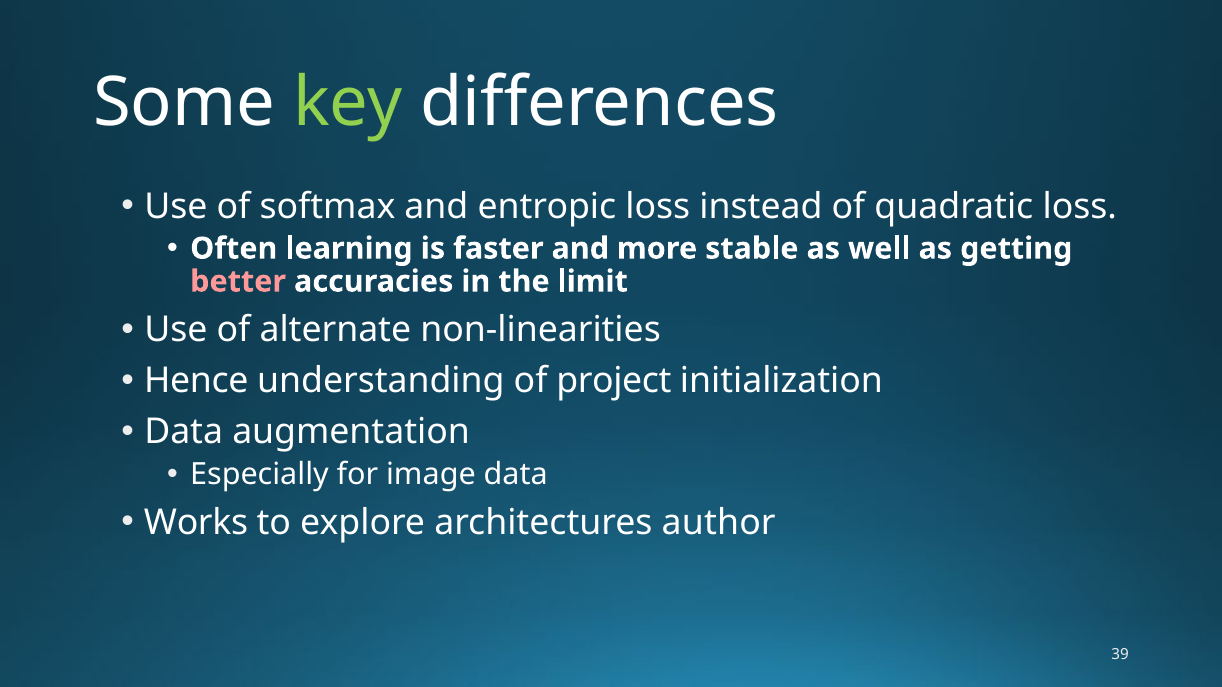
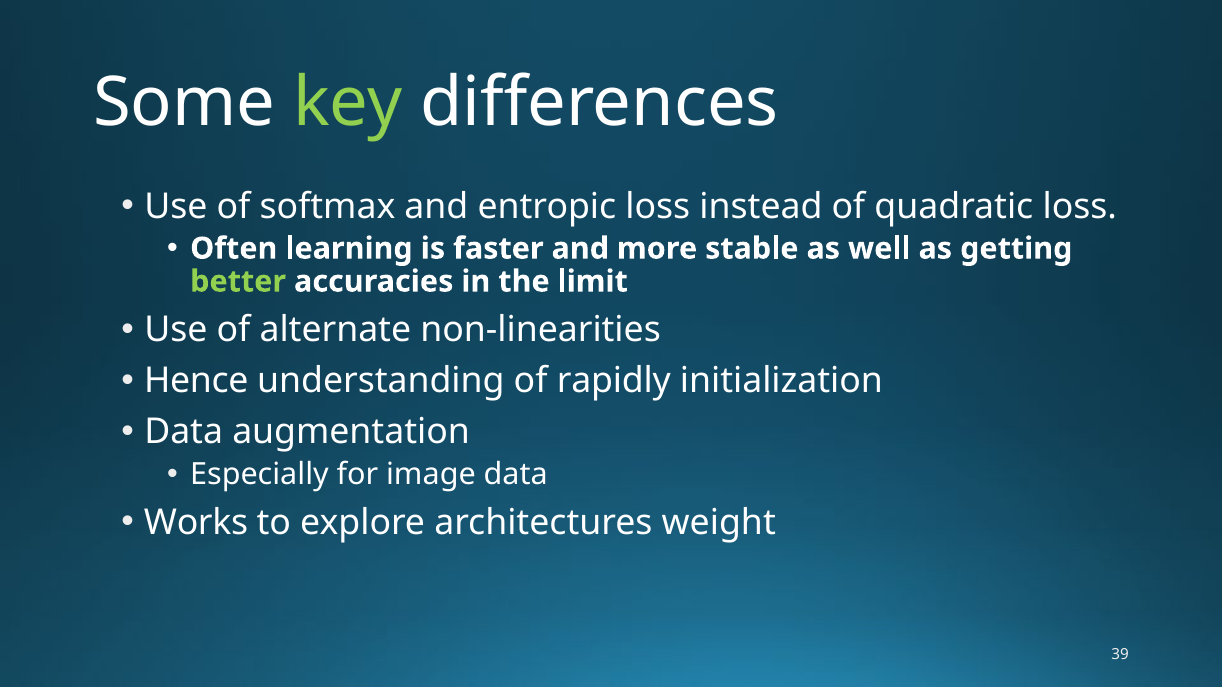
better colour: pink -> light green
project: project -> rapidly
author: author -> weight
